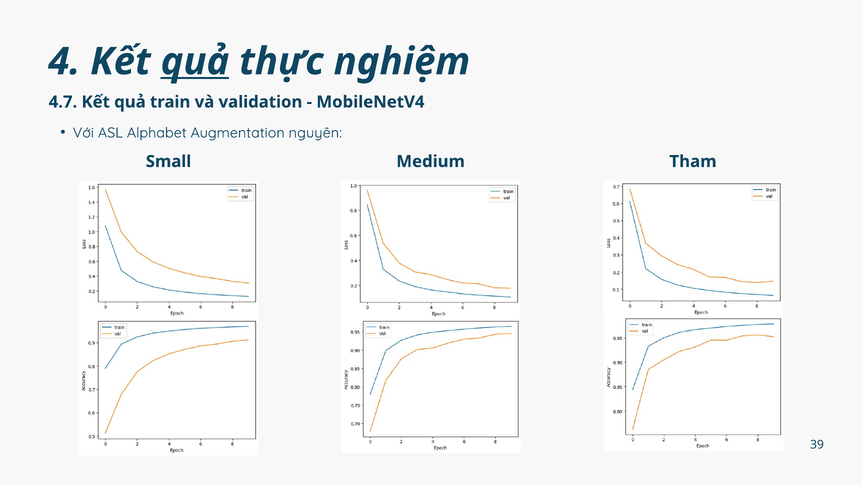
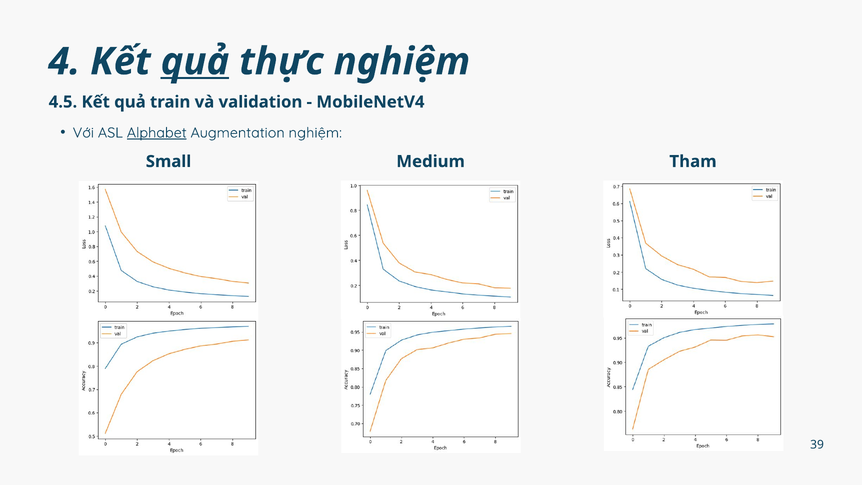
4.7: 4.7 -> 4.5
Alphabet underline: none -> present
Augmentation nguyên: nguyên -> nghiệm
